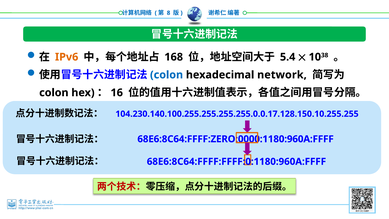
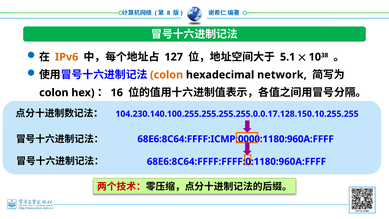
168: 168 -> 127
5.4: 5.4 -> 5.1
colon at (167, 75) colour: blue -> orange
68E6:8C64:FFFF:ZERO:0000:1180:960A:FFFF: 68E6:8C64:FFFF:ZERO:0000:1180:960A:FFFF -> 68E6:8C64:FFFF:ICMP:0000:1180:960A:FFFF
